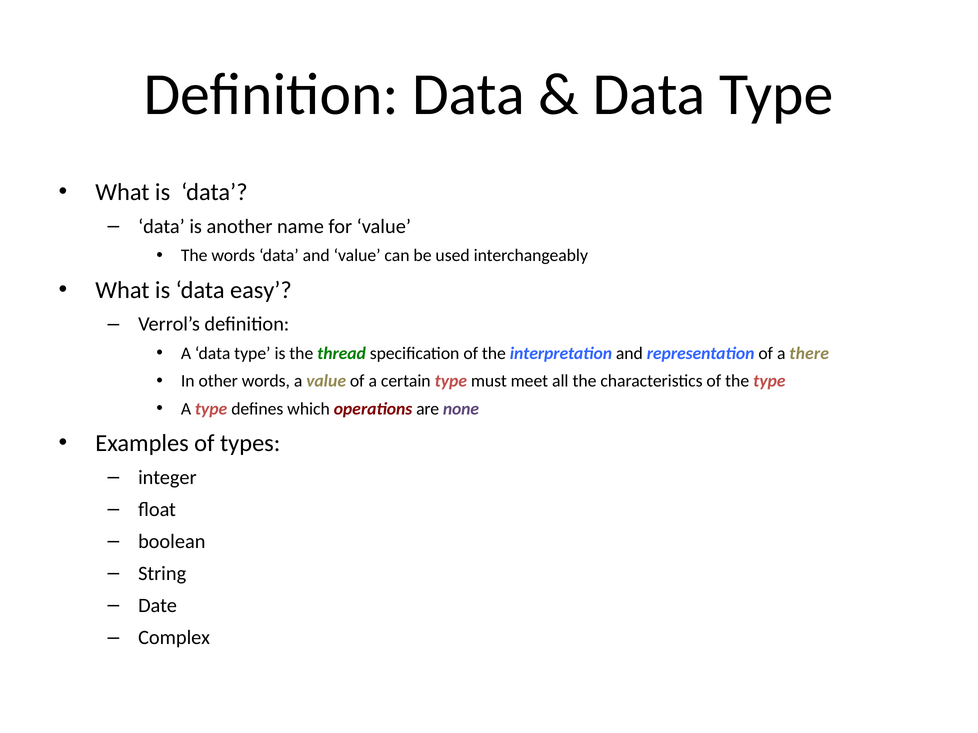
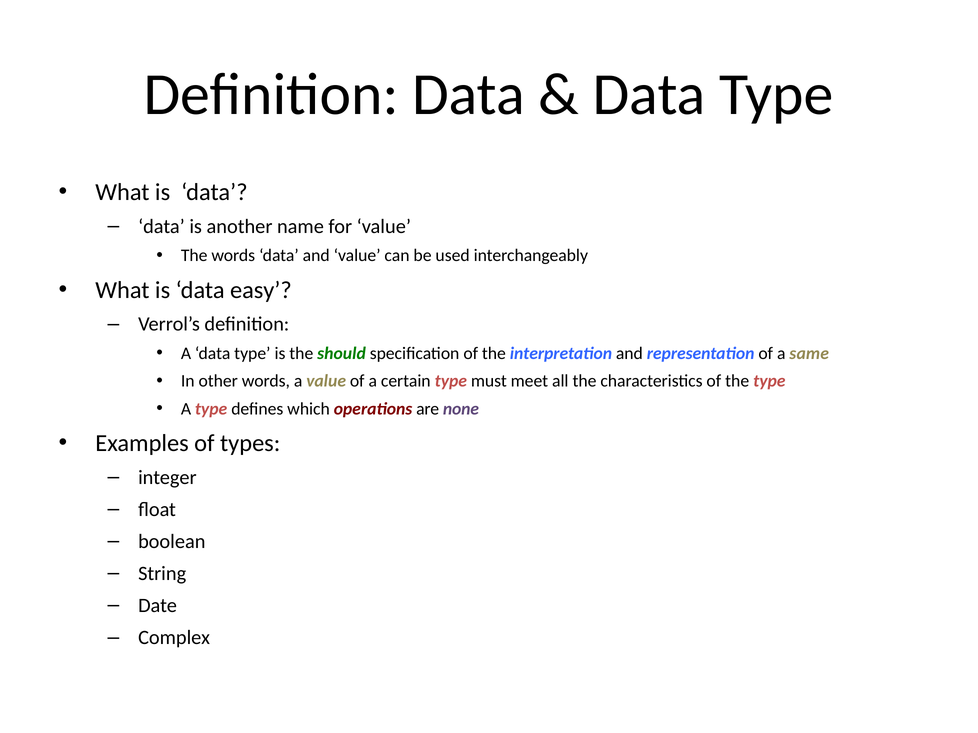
thread: thread -> should
there: there -> same
